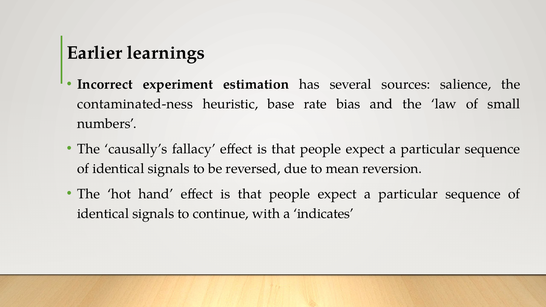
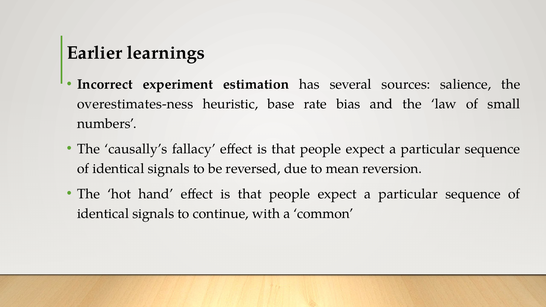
contaminated-ness: contaminated-ness -> overestimates-ness
indicates: indicates -> common
